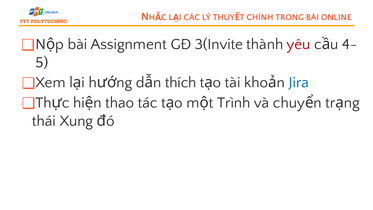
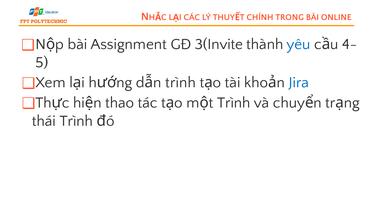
yêu colour: red -> blue
thích at (181, 82): thích -> trình
thái Xung: Xung -> Trình
